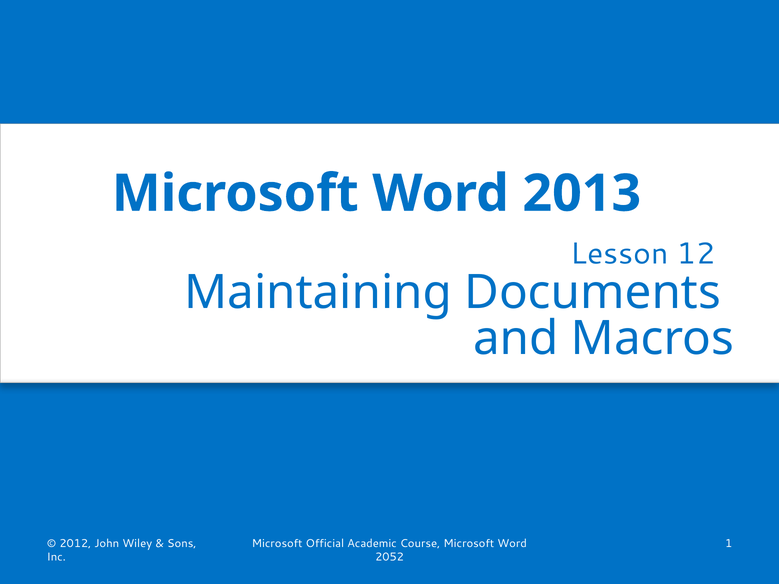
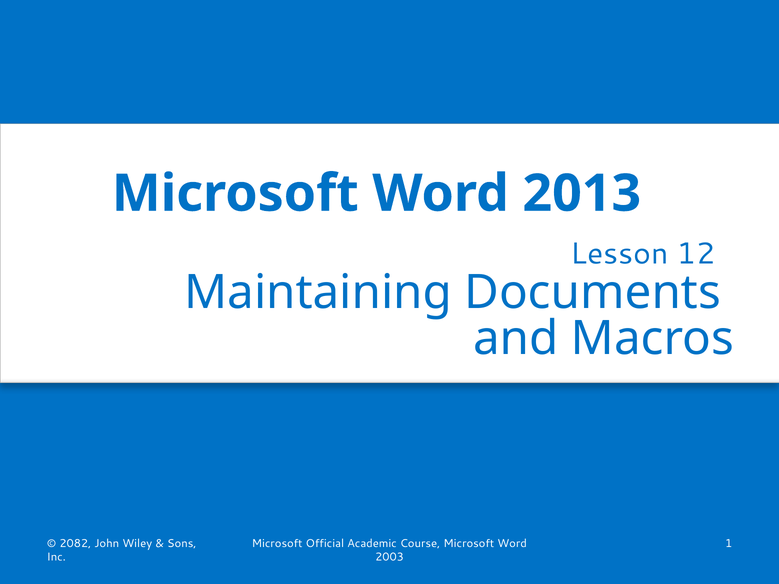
2012: 2012 -> 2082
2052: 2052 -> 2003
